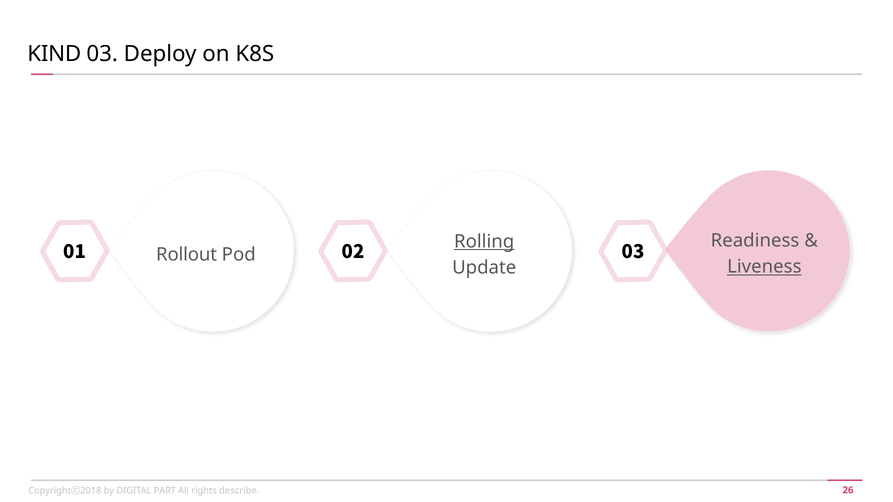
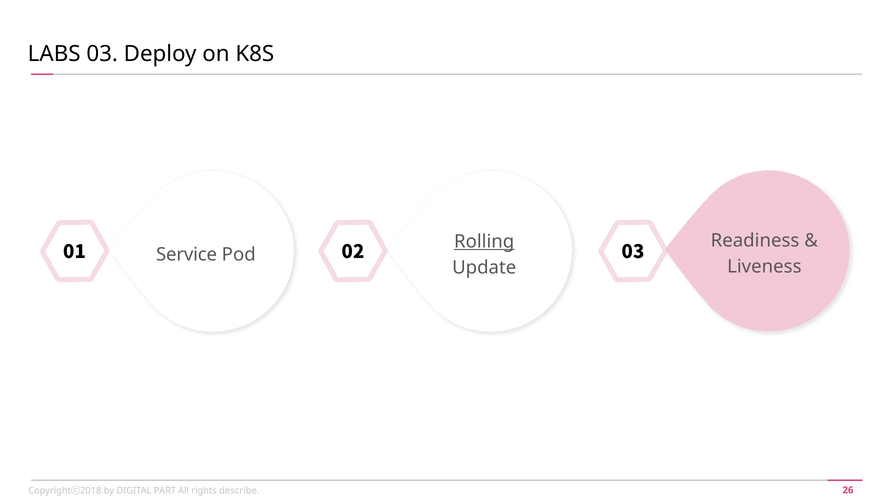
KIND: KIND -> LABS
Rollout: Rollout -> Service
Liveness underline: present -> none
